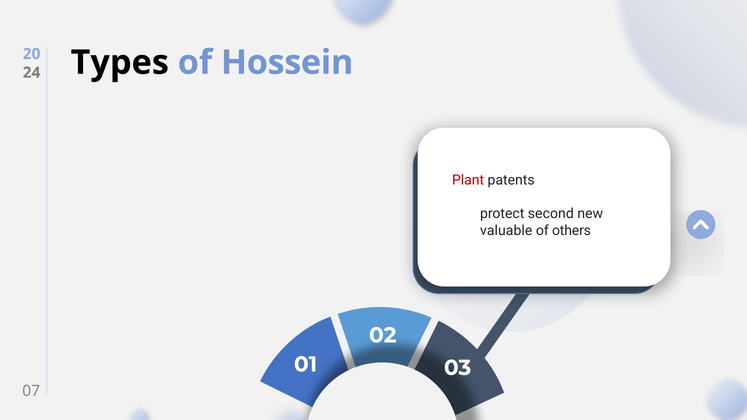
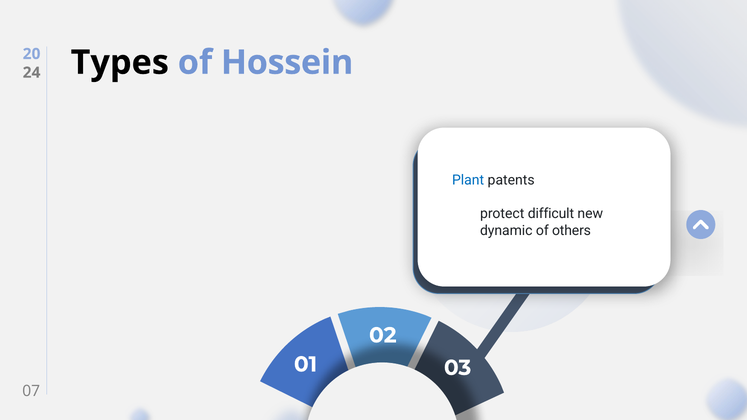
Plant colour: red -> blue
second: second -> difficult
valuable: valuable -> dynamic
